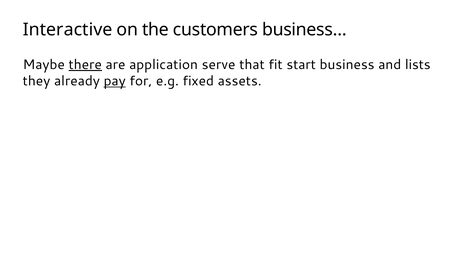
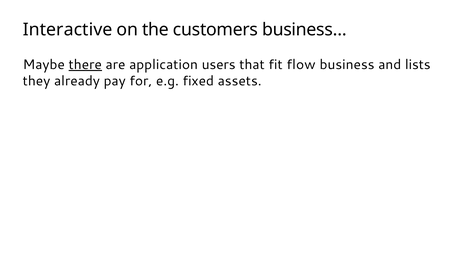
serve: serve -> users
start: start -> flow
pay underline: present -> none
